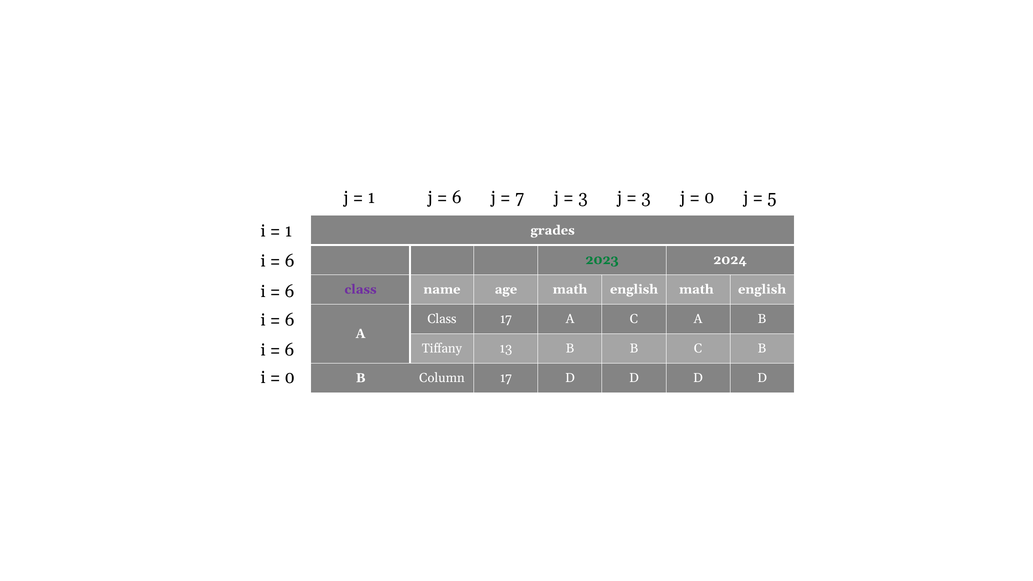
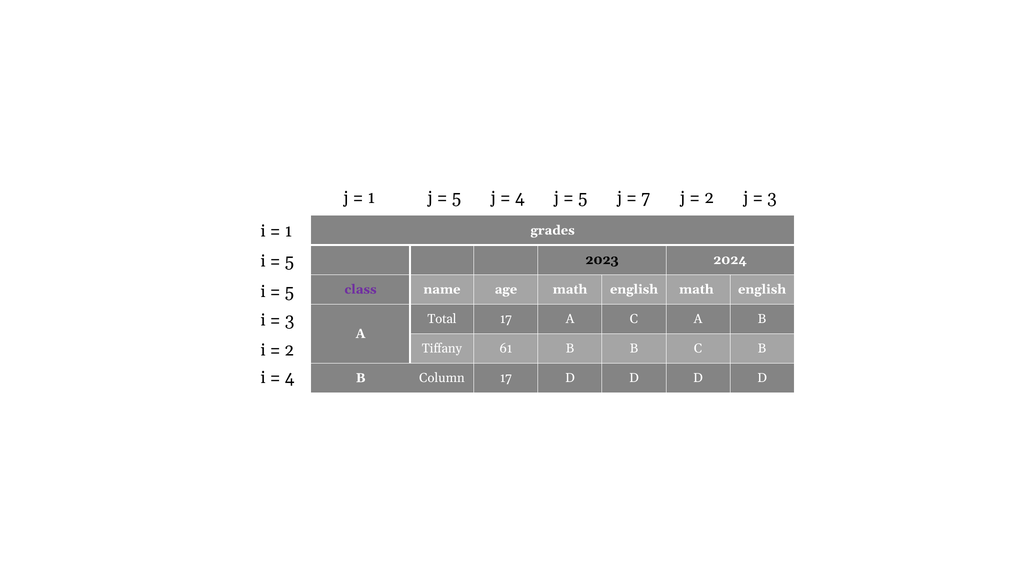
6 at (457, 197): 6 -> 5
7 at (520, 197): 7 -> 4
3 at (583, 197): 3 -> 5
3 at (646, 197): 3 -> 7
0 at (709, 197): 0 -> 2
5 at (772, 197): 5 -> 3
2023 colour: green -> black
6 at (290, 261): 6 -> 5
6 at (290, 292): 6 -> 5
Class at (442, 319): Class -> Total
6 at (290, 320): 6 -> 3
13: 13 -> 61
6 at (289, 350): 6 -> 2
0 at (290, 378): 0 -> 4
